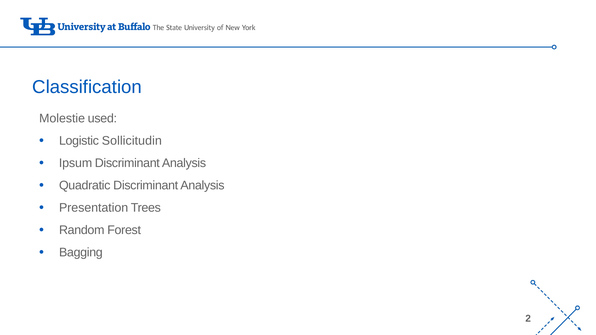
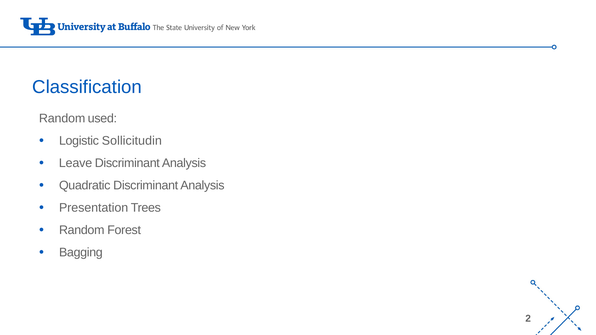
Molestie at (62, 119): Molestie -> Random
Ipsum: Ipsum -> Leave
